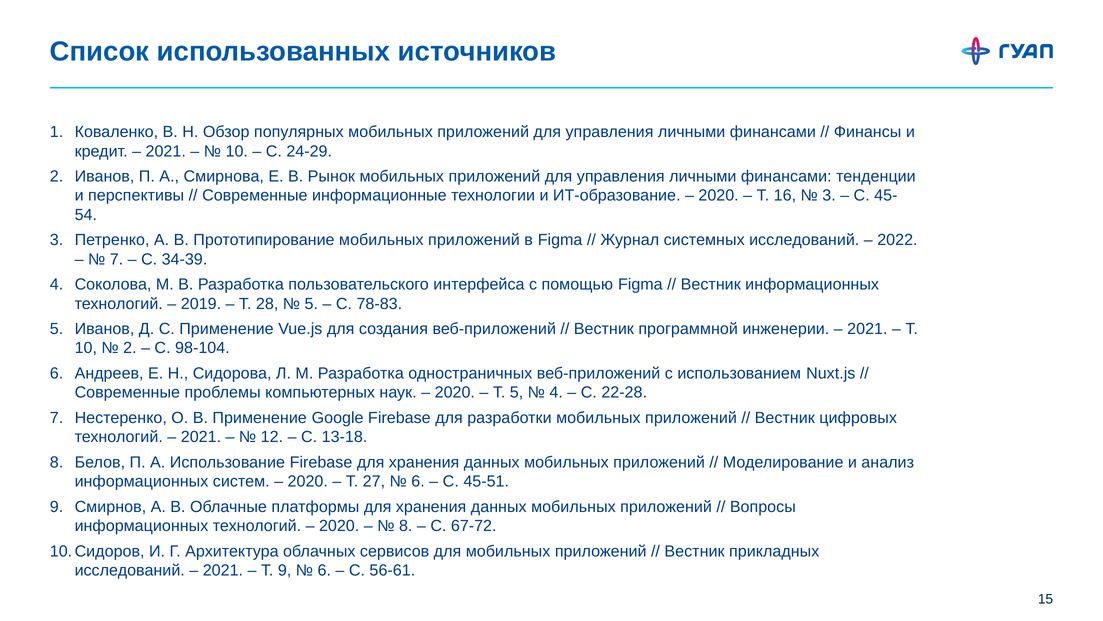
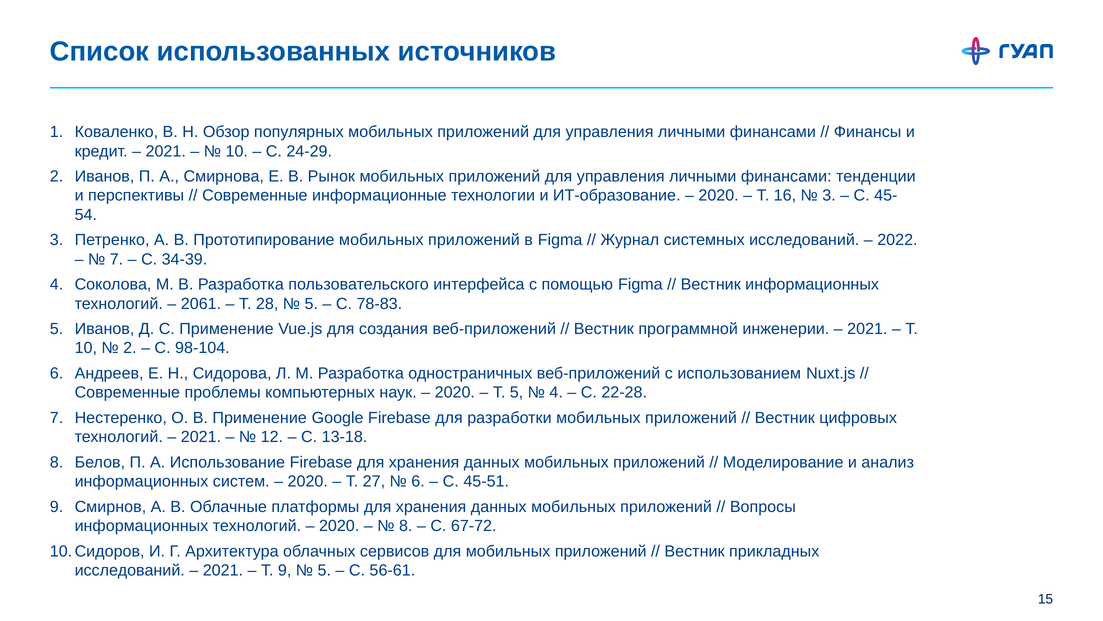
2019: 2019 -> 2061
6 at (324, 570): 6 -> 5
